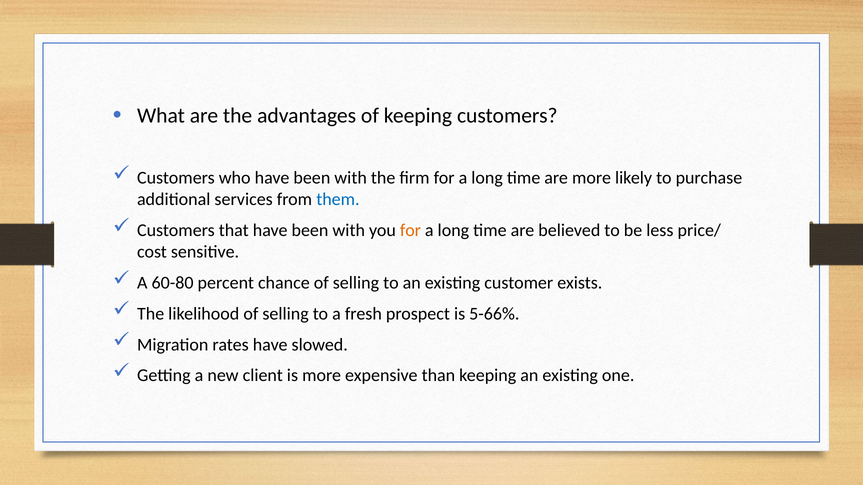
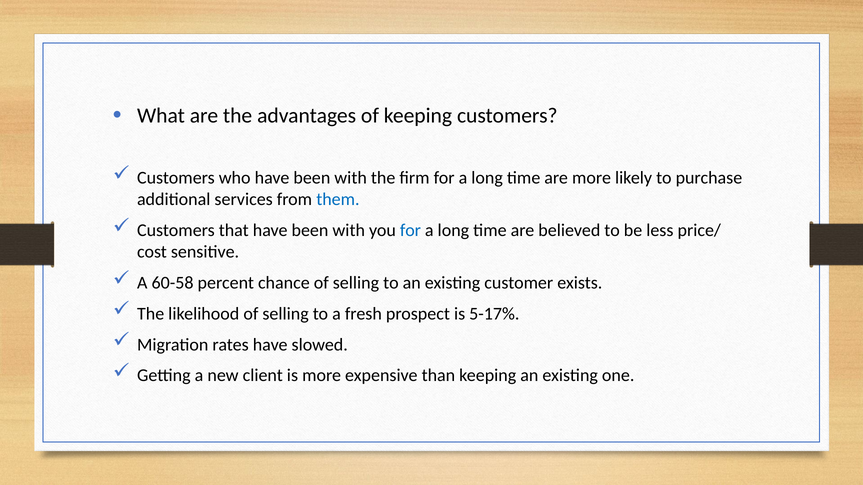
for at (410, 231) colour: orange -> blue
60-80: 60-80 -> 60-58
5-66%: 5-66% -> 5-17%
